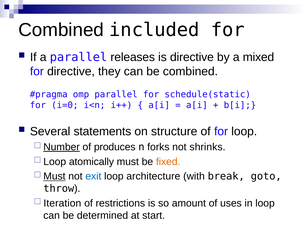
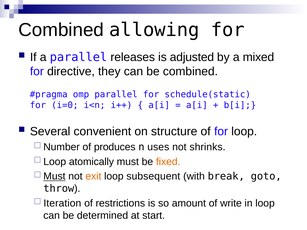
included: included -> allowing
is directive: directive -> adjusted
statements: statements -> convenient
Number underline: present -> none
forks: forks -> uses
exit colour: blue -> orange
architecture: architecture -> subsequent
uses: uses -> write
